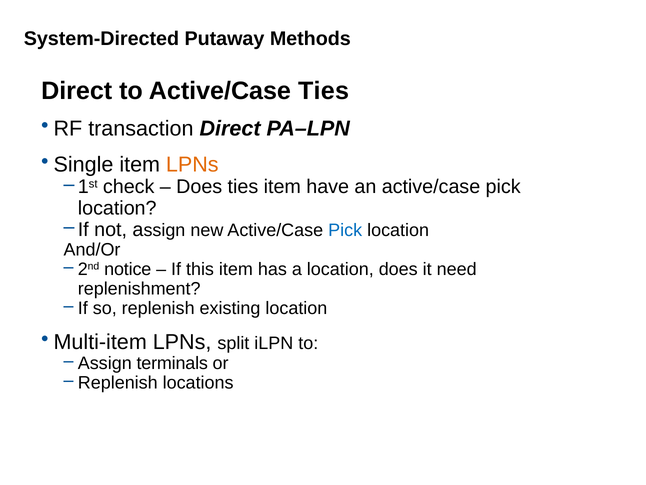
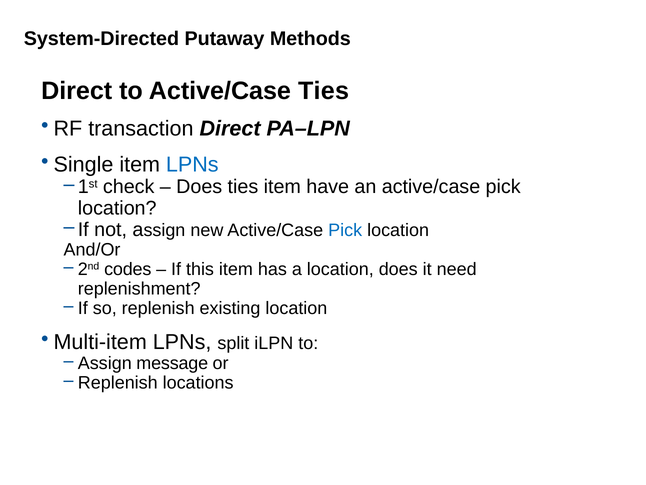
LPNs at (192, 164) colour: orange -> blue
notice: notice -> codes
terminals: terminals -> message
